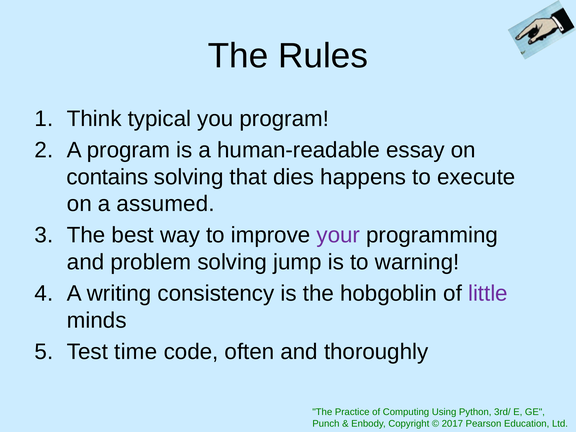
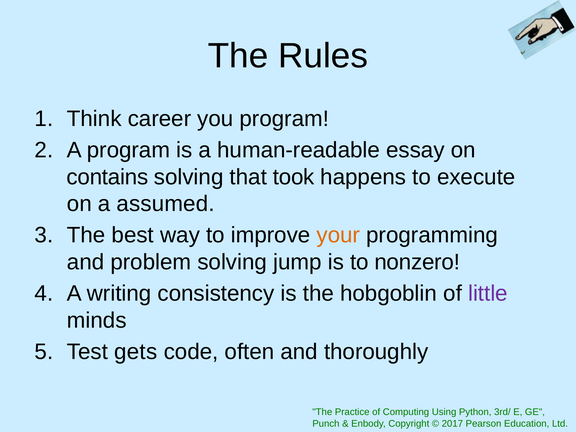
typical: typical -> career
dies: dies -> took
your colour: purple -> orange
warning: warning -> nonzero
time: time -> gets
